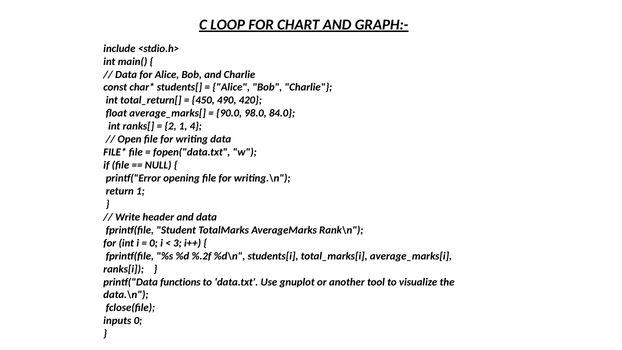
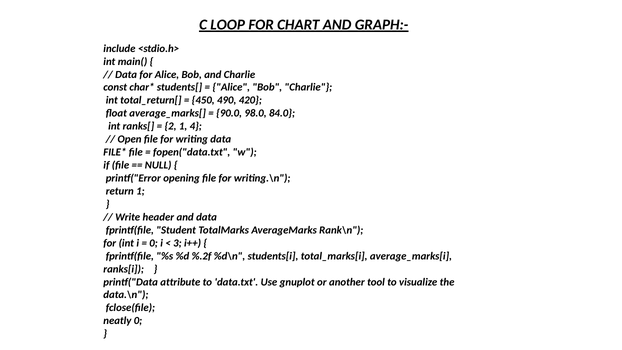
functions: functions -> attribute
inputs: inputs -> neatly
